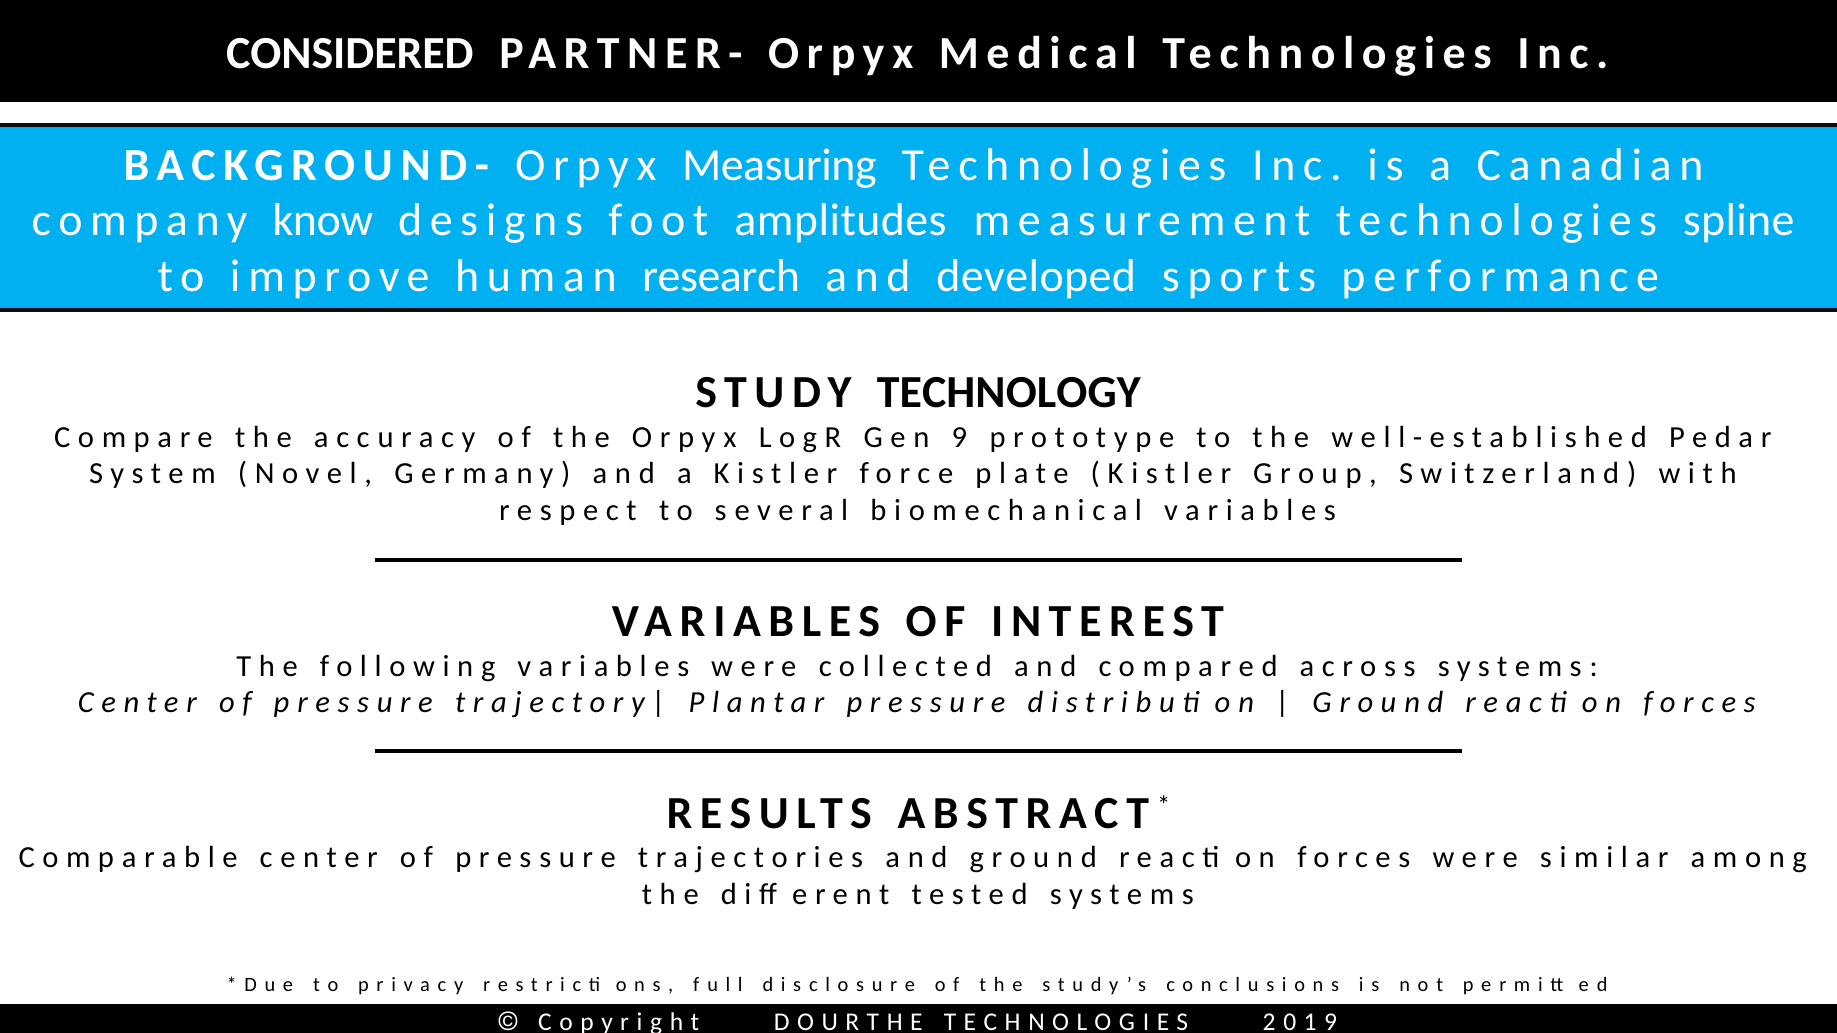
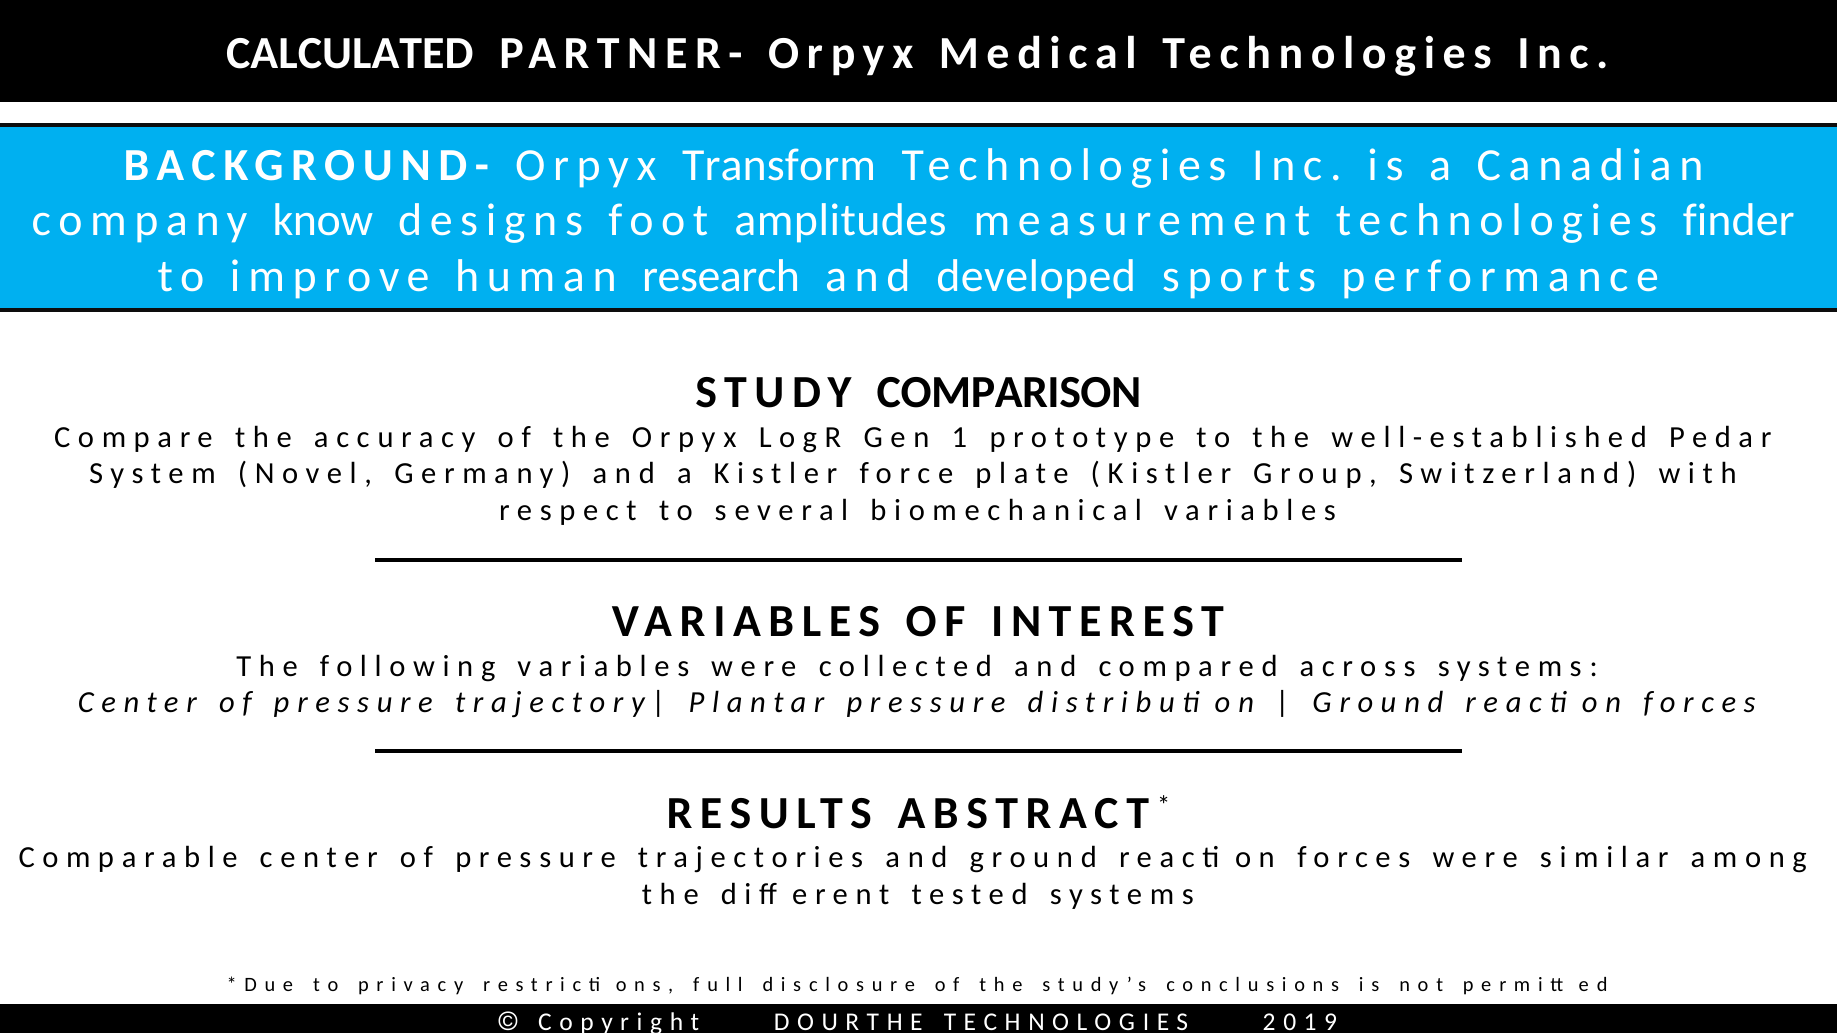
CONSIDERED: CONSIDERED -> CALCULATED
Measuring: Measuring -> Transform
spline: spline -> finder
TECHNOLOGY: TECHNOLOGY -> COMPARISON
9 at (959, 437): 9 -> 1
